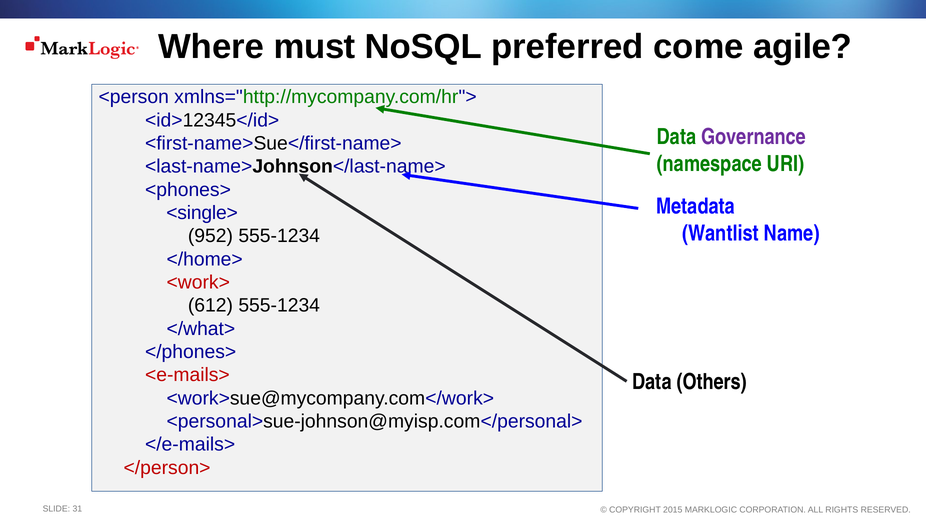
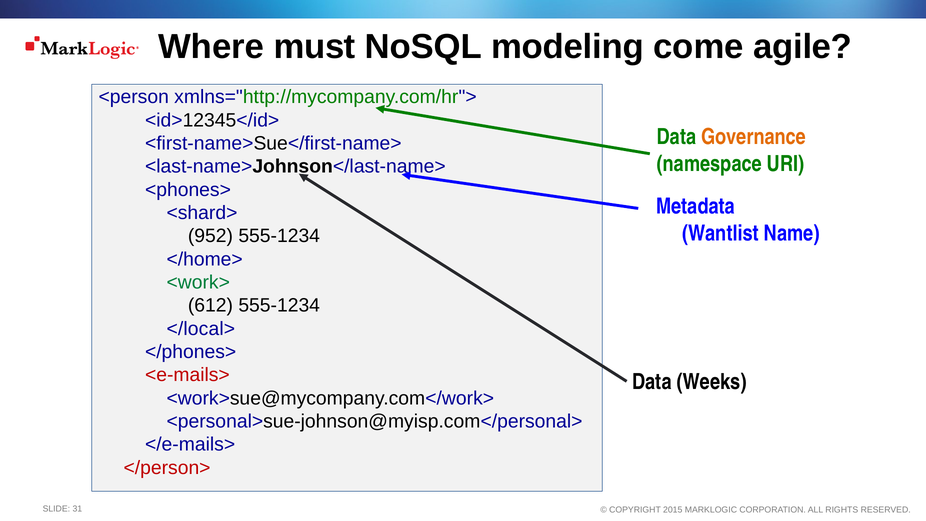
preferred: preferred -> modeling
Governance colour: purple -> orange
<single>: <single> -> <shard>
<work> colour: red -> green
</what>: </what> -> </local>
Others: Others -> Weeks
